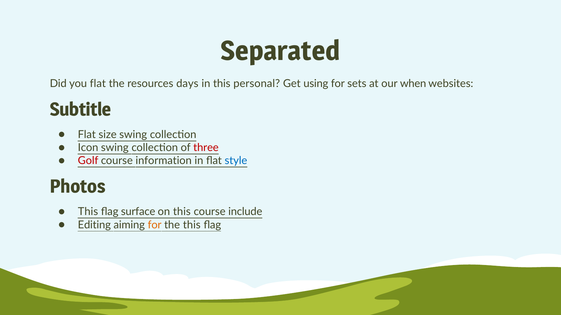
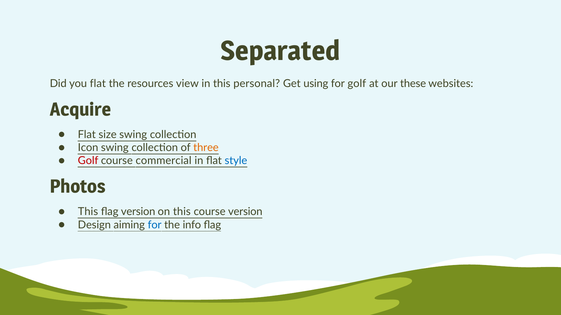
days: days -> view
for sets: sets -> golf
when: when -> these
Subtitle: Subtitle -> Acquire
three colour: red -> orange
information: information -> commercial
flag surface: surface -> version
course include: include -> version
Editing: Editing -> Design
for at (155, 225) colour: orange -> blue
the this: this -> info
